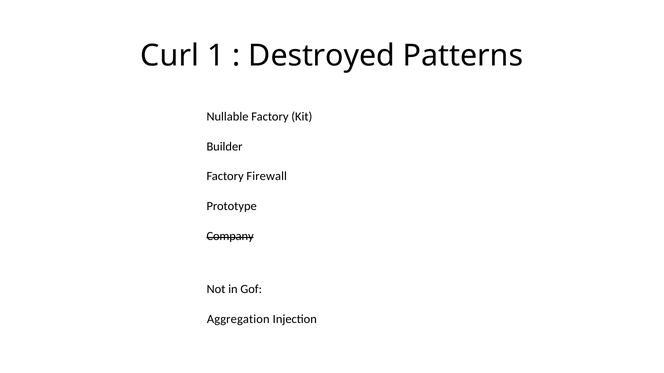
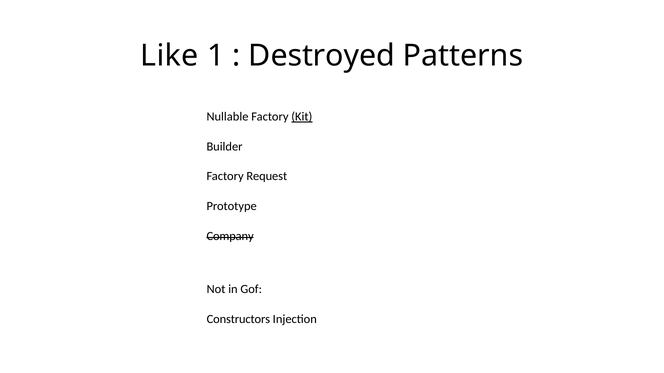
Curl: Curl -> Like
Kit underline: none -> present
Firewall: Firewall -> Request
Aggregation: Aggregation -> Constructors
